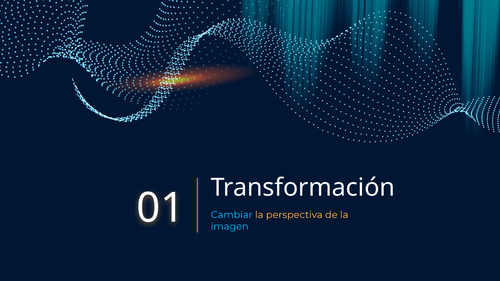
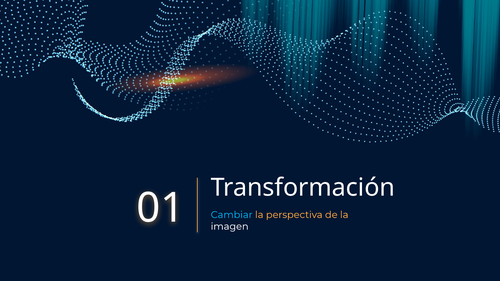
imagen colour: light blue -> white
